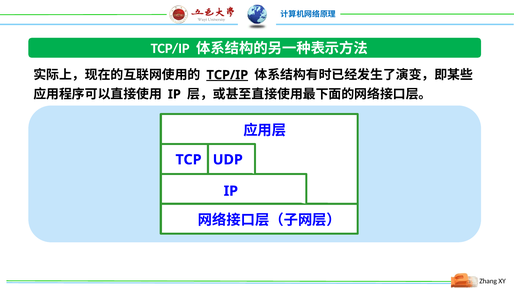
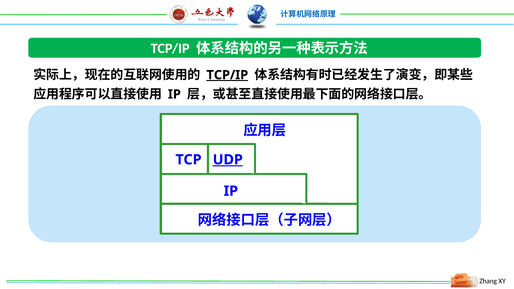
UDP underline: none -> present
